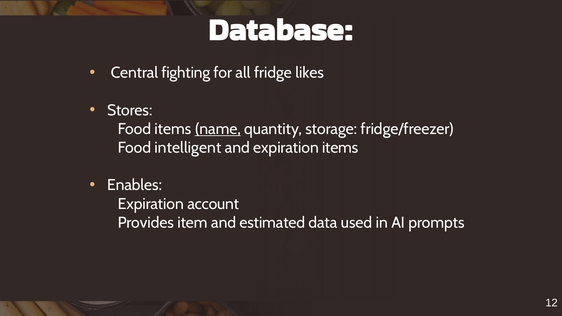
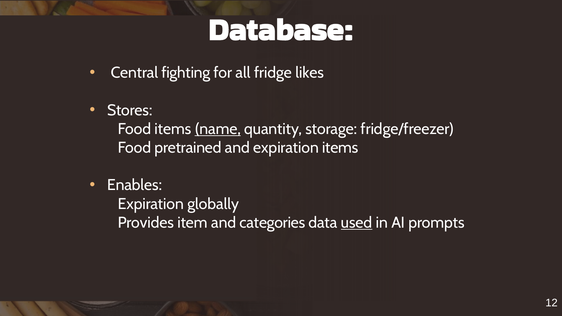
intelligent: intelligent -> pretrained
account: account -> globally
estimated: estimated -> categories
used underline: none -> present
